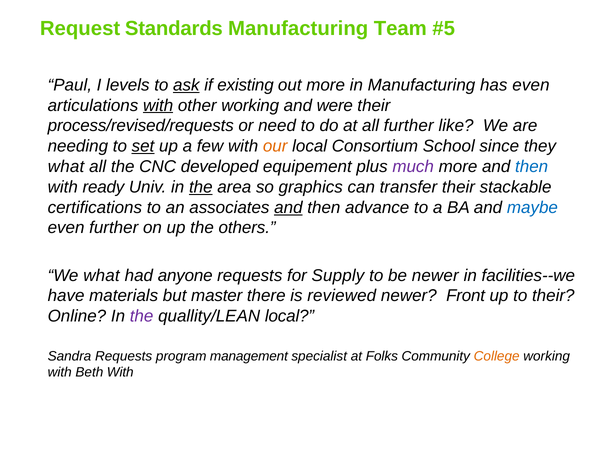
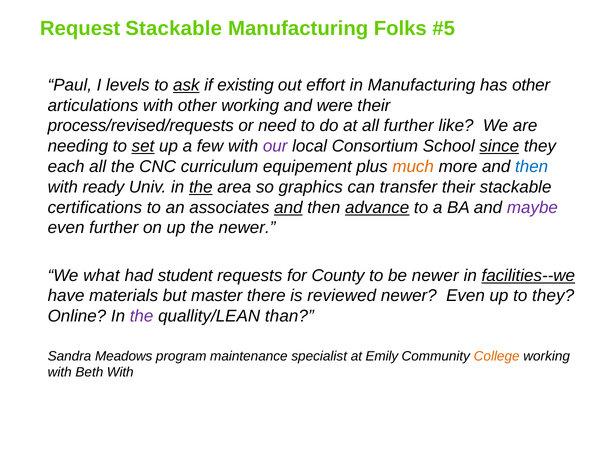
Request Standards: Standards -> Stackable
Team: Team -> Folks
out more: more -> effort
has even: even -> other
with at (158, 105) underline: present -> none
our colour: orange -> purple
since underline: none -> present
what at (66, 166): what -> each
developed: developed -> curriculum
much colour: purple -> orange
advance underline: none -> present
maybe colour: blue -> purple
the others: others -> newer
anyone: anyone -> student
Supply: Supply -> County
facilities--we underline: none -> present
newer Front: Front -> Even
to their: their -> they
quallity/LEAN local: local -> than
Sandra Requests: Requests -> Meadows
management: management -> maintenance
Folks: Folks -> Emily
